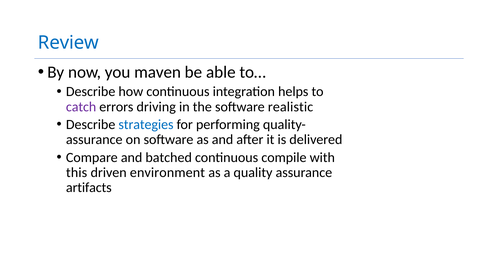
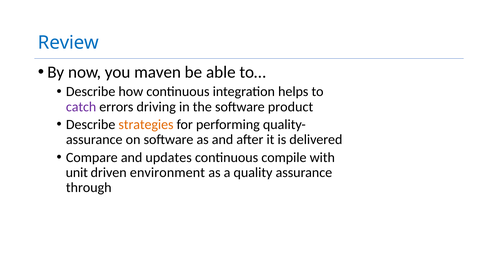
realistic: realistic -> product
strategies colour: blue -> orange
batched: batched -> updates
this: this -> unit
artifacts: artifacts -> through
